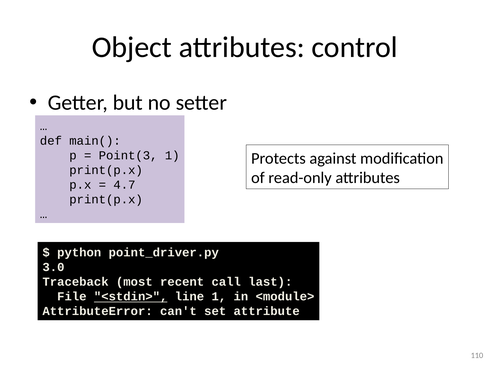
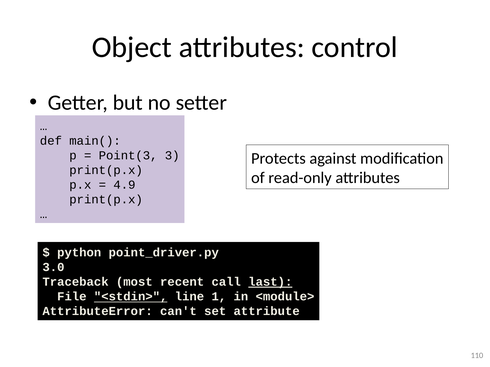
Point(3 1: 1 -> 3
4.7: 4.7 -> 4.9
last underline: none -> present
